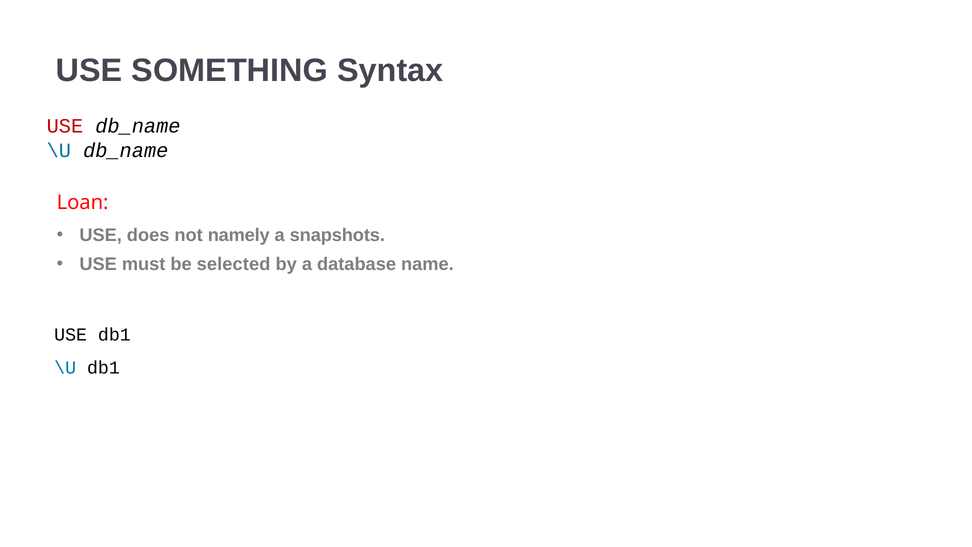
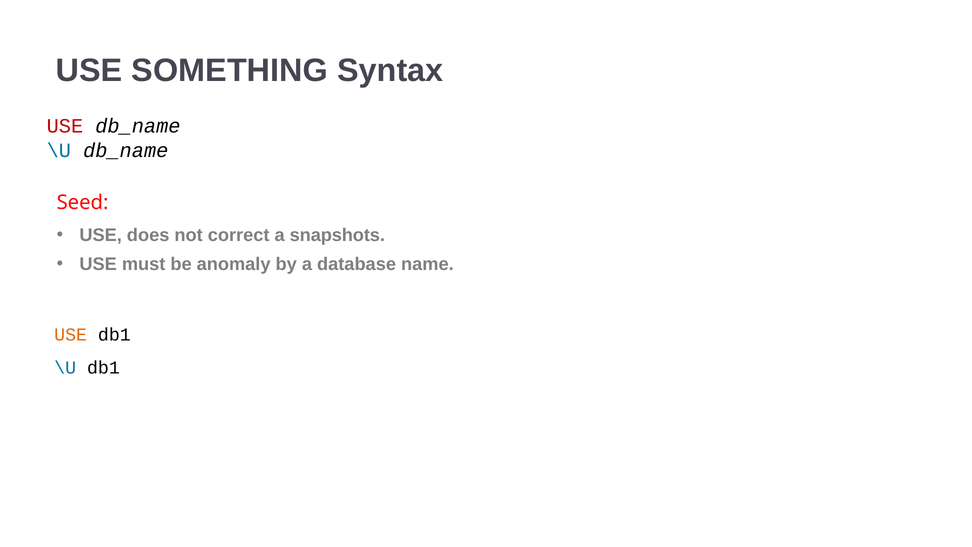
Loan: Loan -> Seed
namely: namely -> correct
selected: selected -> anomaly
USE at (71, 335) colour: black -> orange
